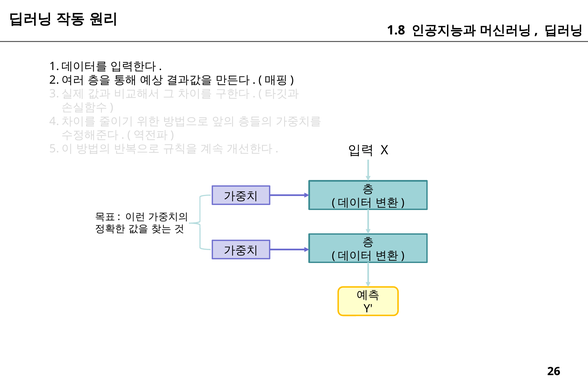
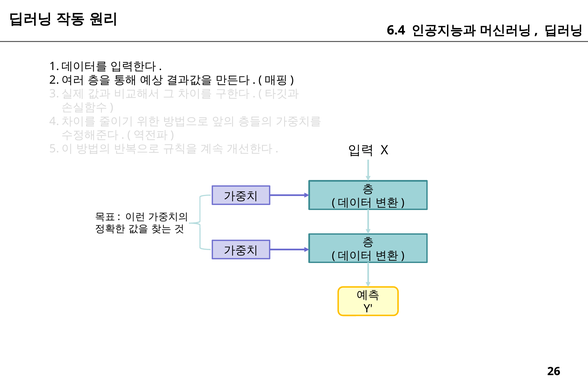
1.8: 1.8 -> 6.4
